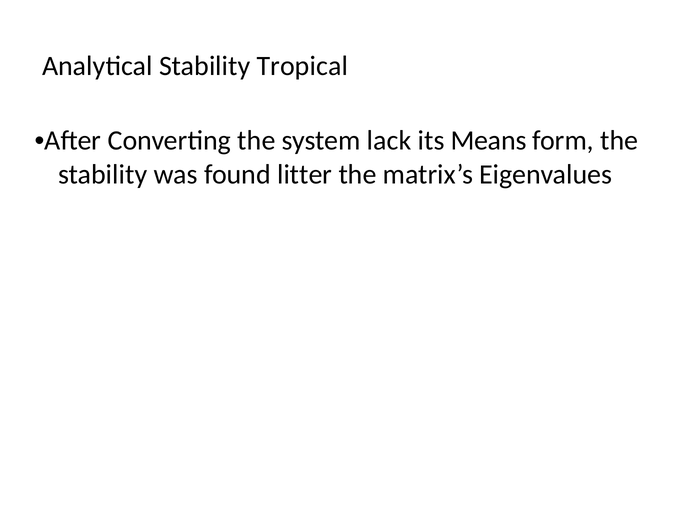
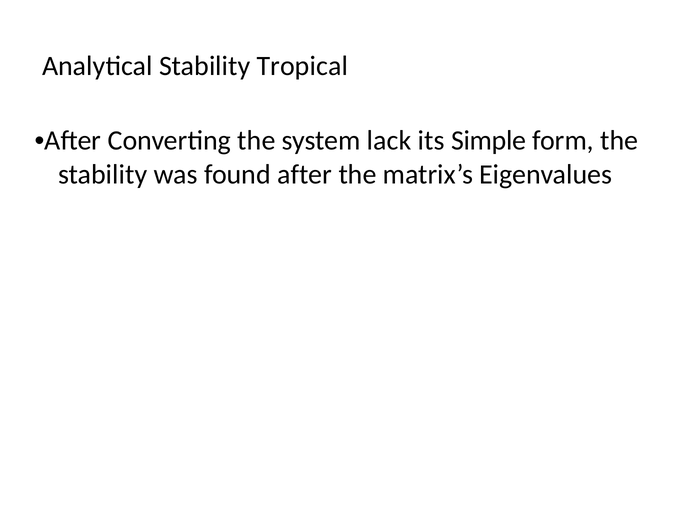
Means: Means -> Simple
found litter: litter -> after
